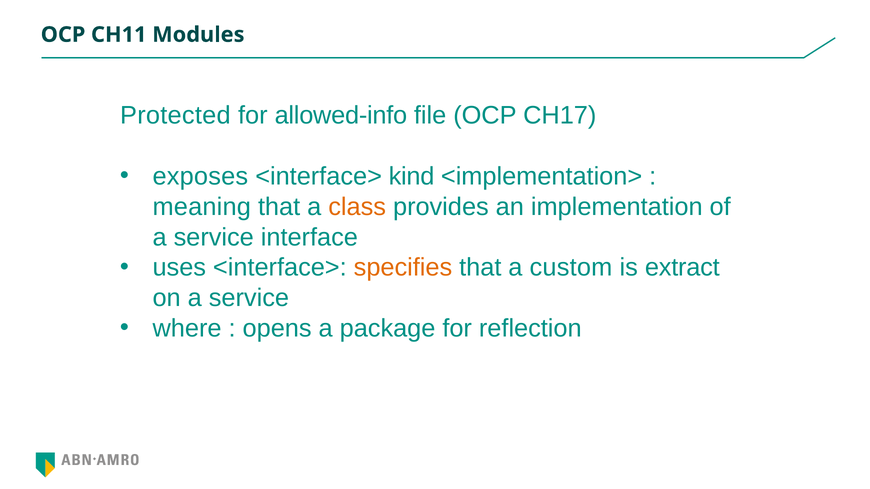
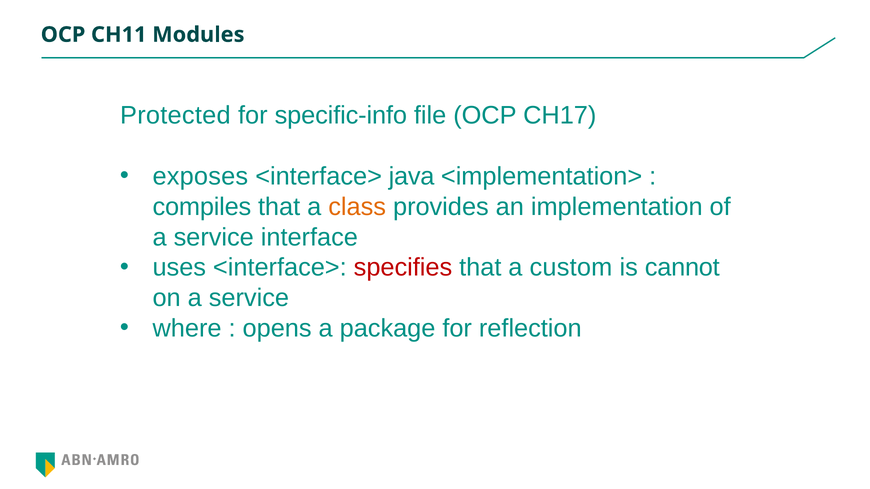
allowed-info: allowed-info -> specific-info
kind: kind -> java
meaning: meaning -> compiles
specifies colour: orange -> red
extract: extract -> cannot
